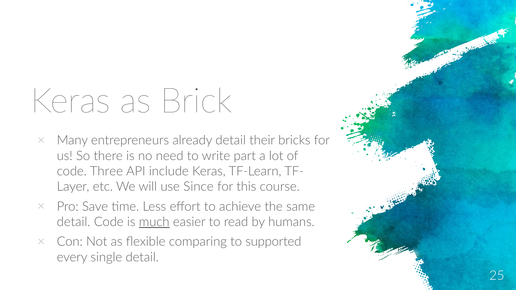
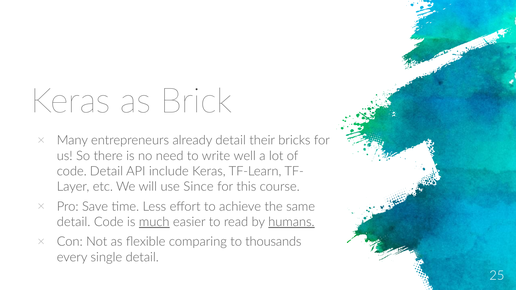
part: part -> well
code Three: Three -> Detail
humans underline: none -> present
supported: supported -> thousands
